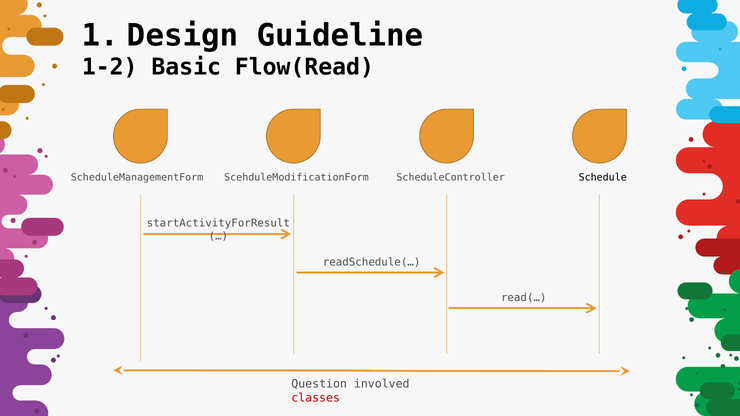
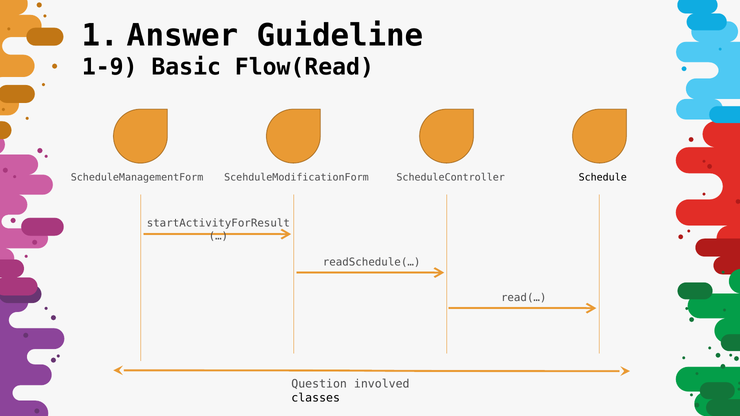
Design: Design -> Answer
1-2: 1-2 -> 1-9
classes colour: red -> black
